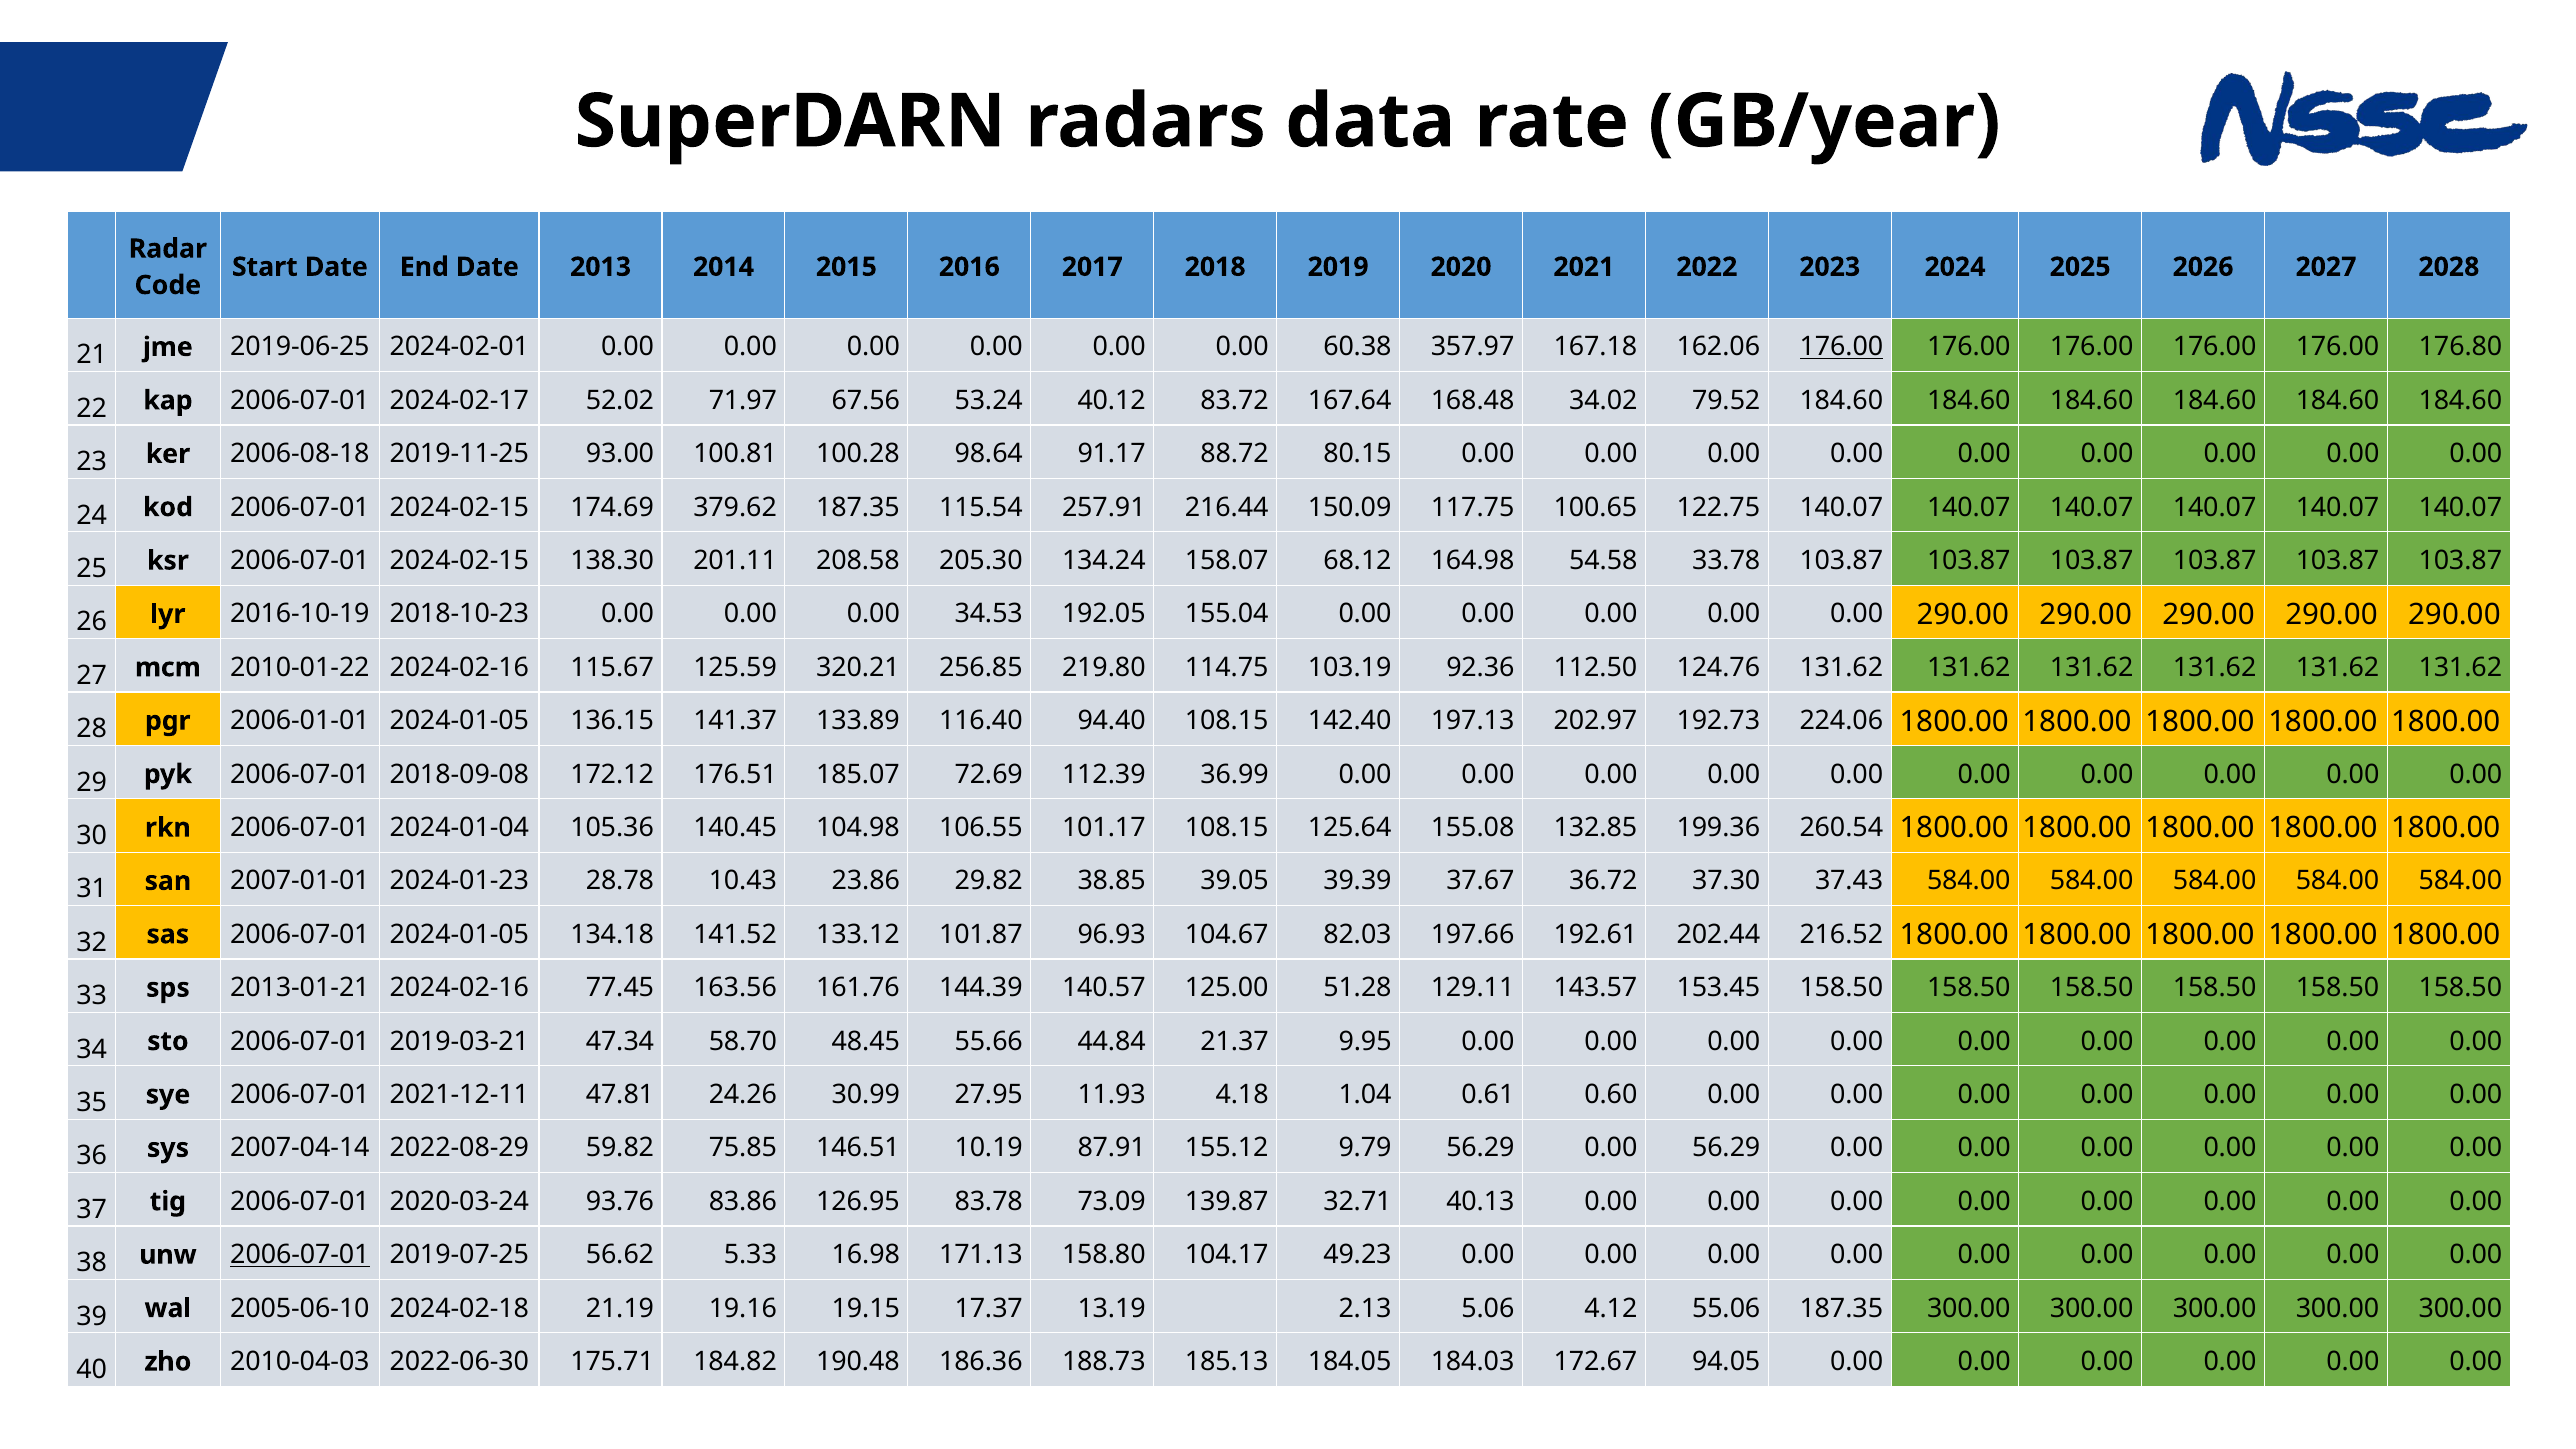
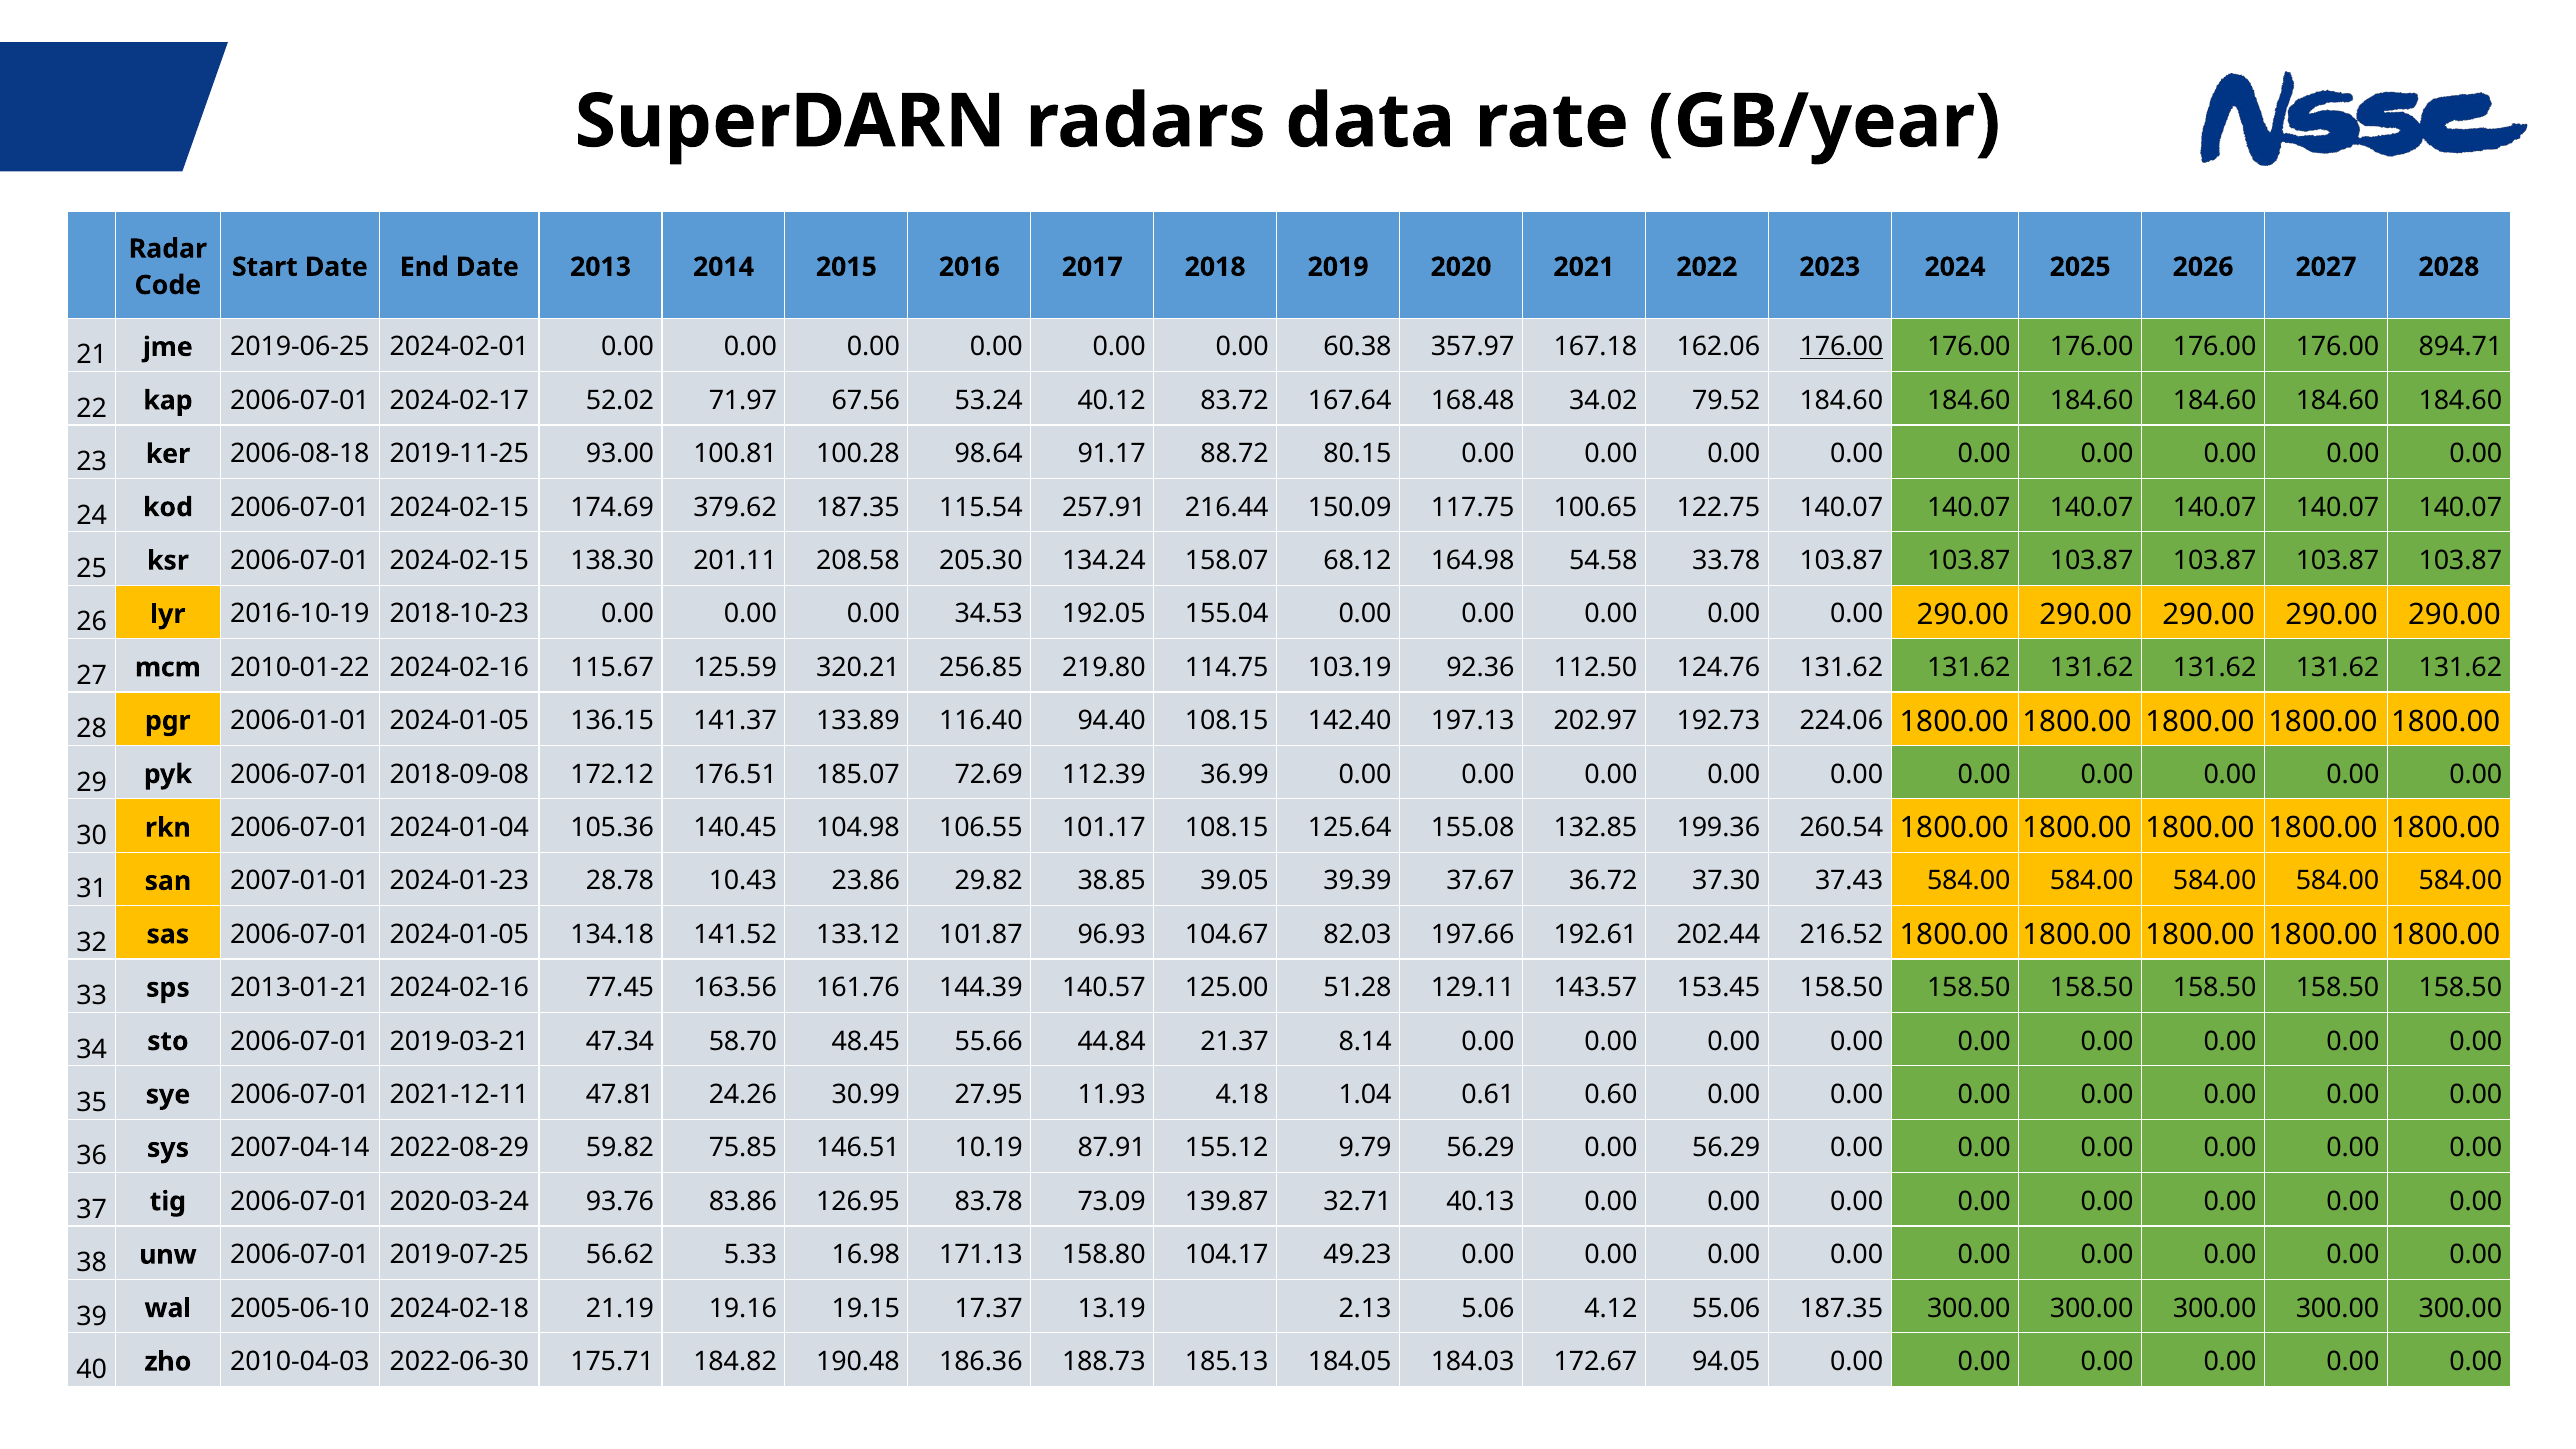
176.80: 176.80 -> 894.71
9.95: 9.95 -> 8.14
2006-07-01 at (300, 1255) underline: present -> none
